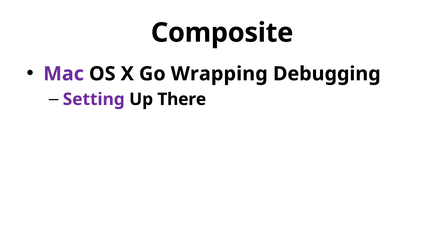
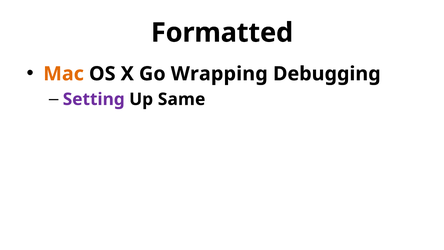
Composite: Composite -> Formatted
Mac colour: purple -> orange
There: There -> Same
